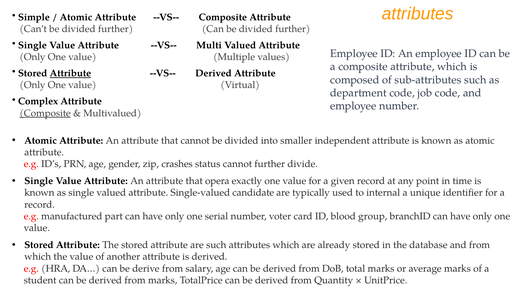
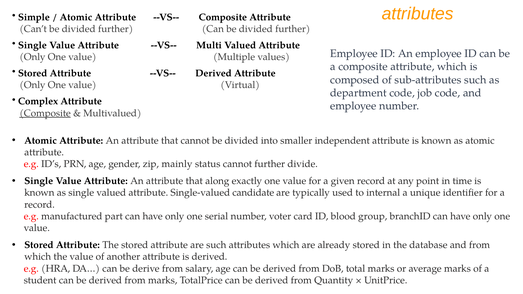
Attribute at (70, 73) underline: present -> none
crashes: crashes -> mainly
opera: opera -> along
